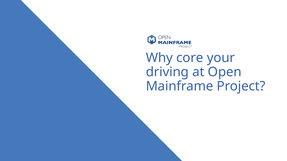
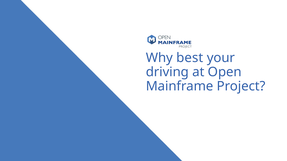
core: core -> best
